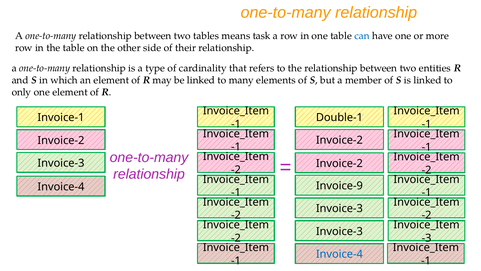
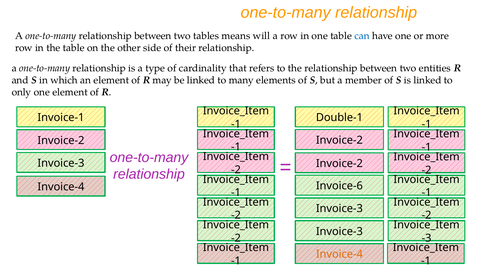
task: task -> will
Invoice-9: Invoice-9 -> Invoice-6
Invoice-4 at (339, 254) colour: blue -> orange
